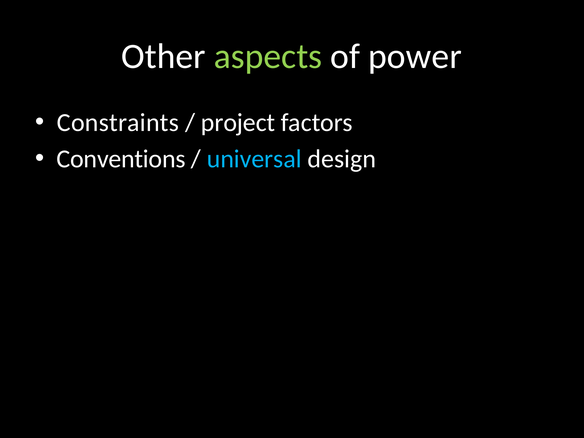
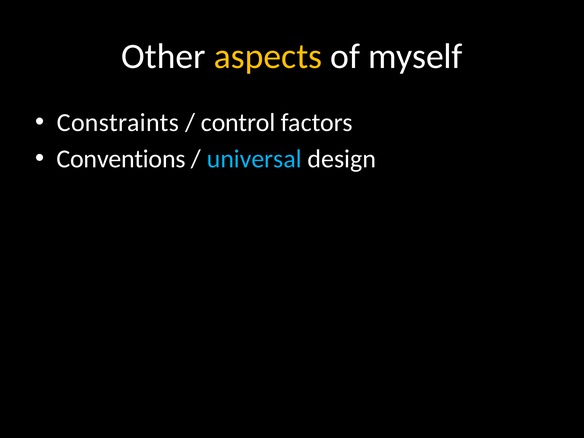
aspects colour: light green -> yellow
power: power -> myself
project: project -> control
